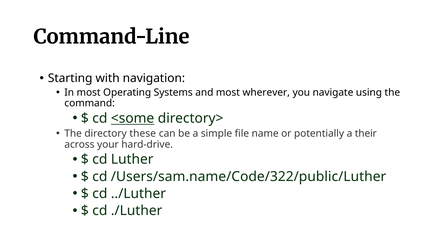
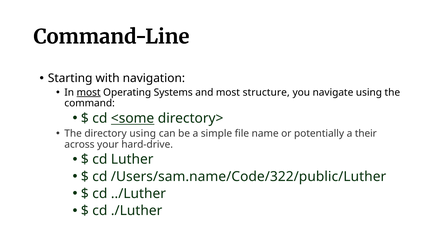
most at (89, 93) underline: none -> present
wherever: wherever -> structure
directory these: these -> using
